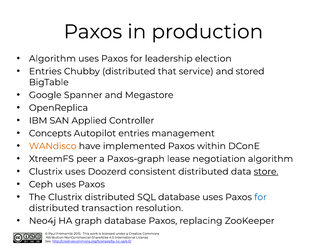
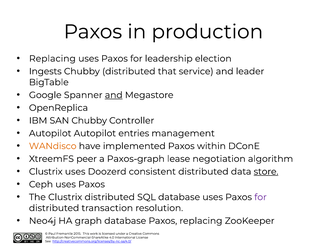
Algorithm at (52, 58): Algorithm -> Replacing
Entries at (45, 71): Entries -> Ingests
stored: stored -> leader
and at (114, 95) underline: none -> present
SAN Applied: Applied -> Chubby
Concepts at (50, 133): Concepts -> Autopilot
for at (260, 197) colour: blue -> purple
